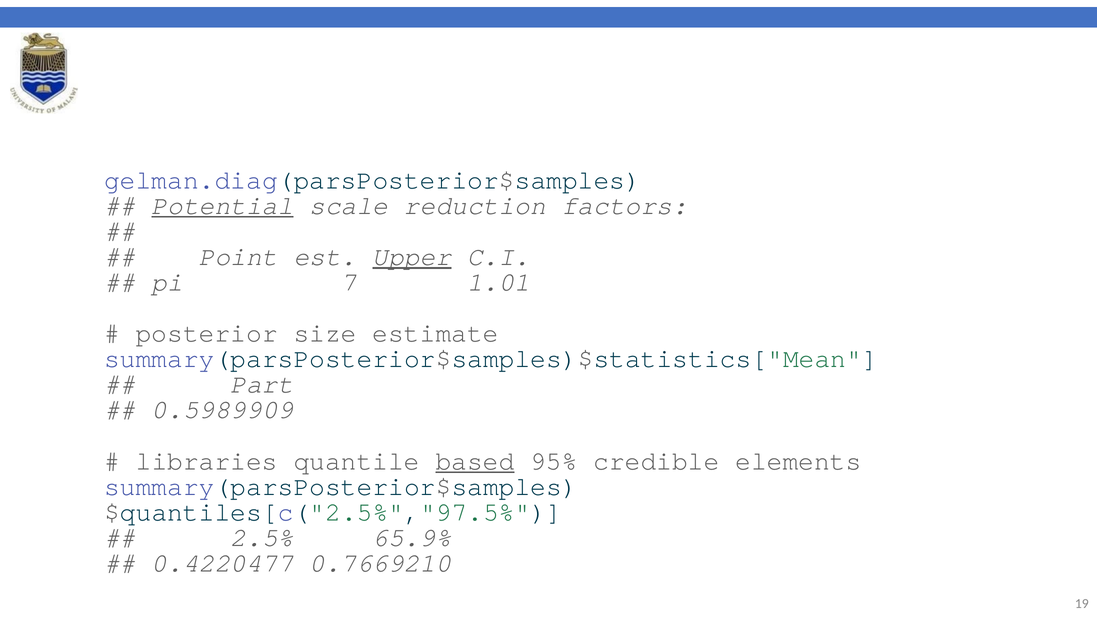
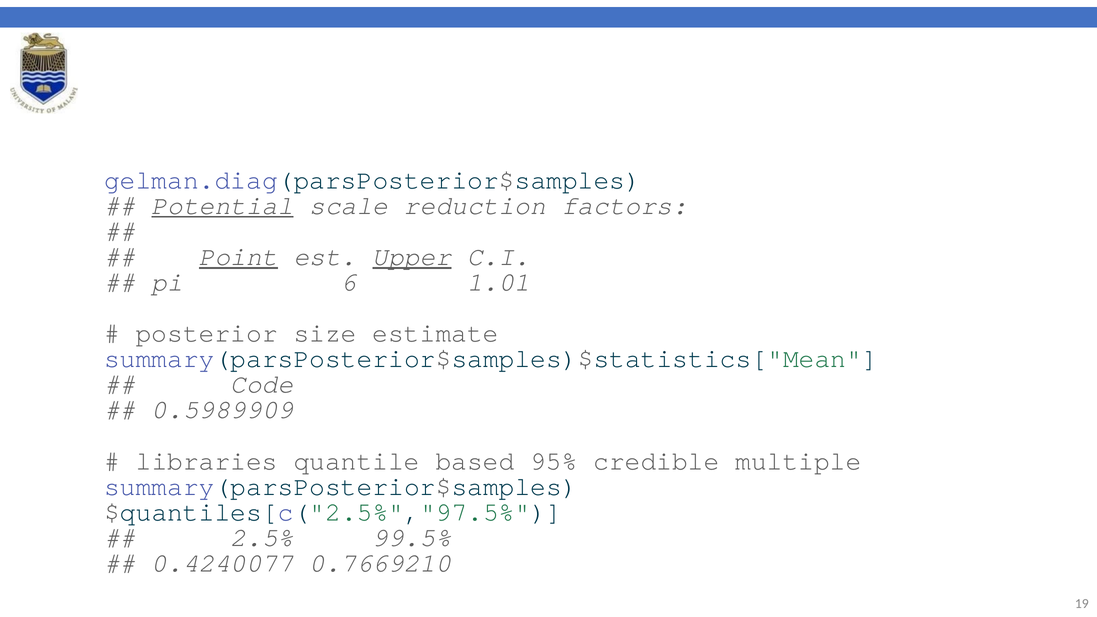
Point underline: none -> present
7: 7 -> 6
Part: Part -> Code
based underline: present -> none
elements: elements -> multiple
65.9%: 65.9% -> 99.5%
0.4220477: 0.4220477 -> 0.4240077
